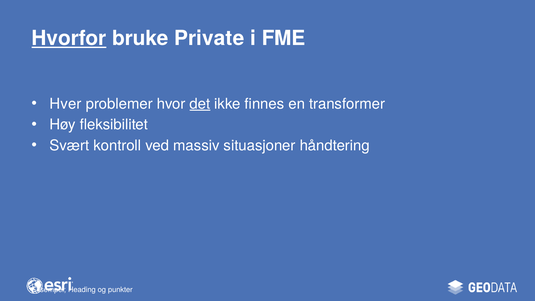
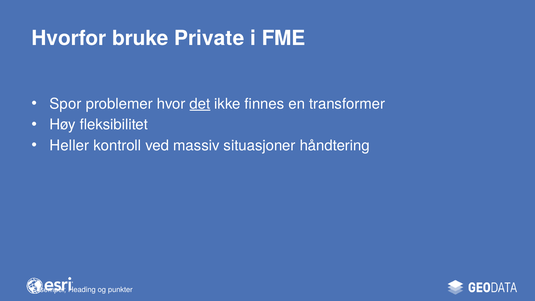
Hvorfor underline: present -> none
Hver: Hver -> Spor
Svært: Svært -> Heller
